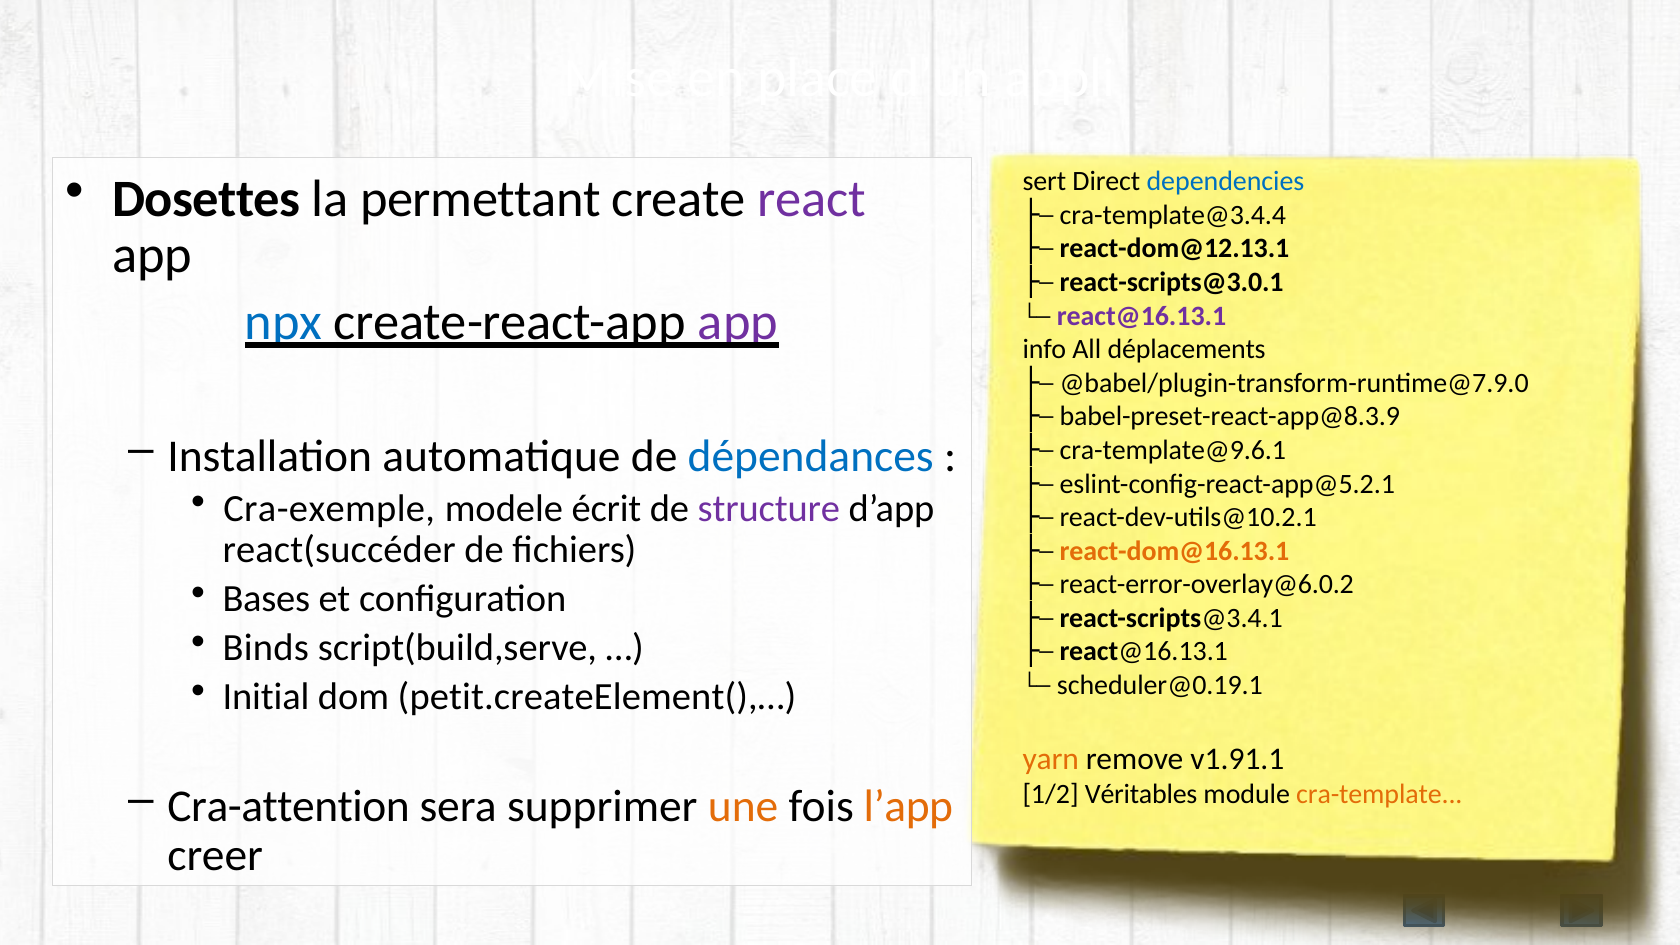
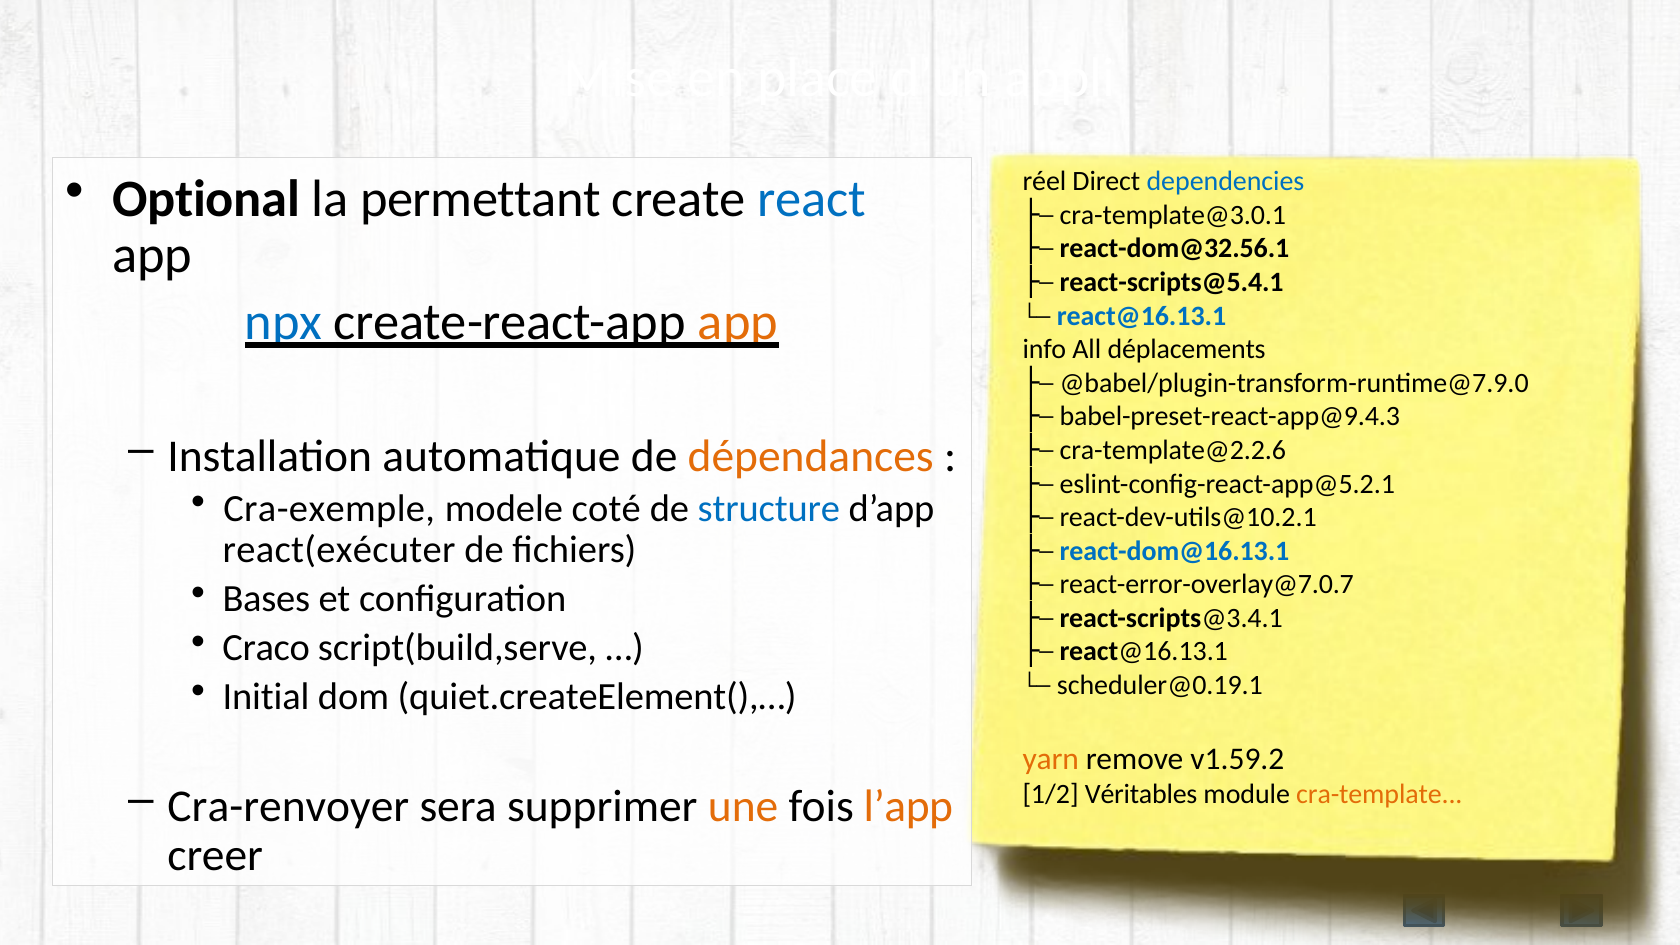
Dosettes: Dosettes -> Optional
react colour: purple -> blue
sert: sert -> réel
cra-template@3.4.4: cra-template@3.4.4 -> cra-template@3.0.1
react-dom@12.13.1: react-dom@12.13.1 -> react-dom@32.56.1
react-scripts@3.0.1: react-scripts@3.0.1 -> react-scripts@5.4.1
app at (738, 322) colour: purple -> orange
react@16.13.1 at (1142, 316) colour: purple -> blue
babel-preset-react-app@8.3.9: babel-preset-react-app@8.3.9 -> babel-preset-react-app@9.4.3
dépendances colour: blue -> orange
cra-template@9.6.1: cra-template@9.6.1 -> cra-template@2.2.6
écrit: écrit -> coté
structure colour: purple -> blue
react(succéder: react(succéder -> react(exécuter
react-dom@16.13.1 colour: orange -> blue
react-error-overlay@6.0.2: react-error-overlay@6.0.2 -> react-error-overlay@7.0.7
Binds: Binds -> Craco
petit.createElement(),…: petit.createElement(),… -> quiet.createElement(),…
v1.91.1: v1.91.1 -> v1.59.2
Cra-attention: Cra-attention -> Cra-renvoyer
